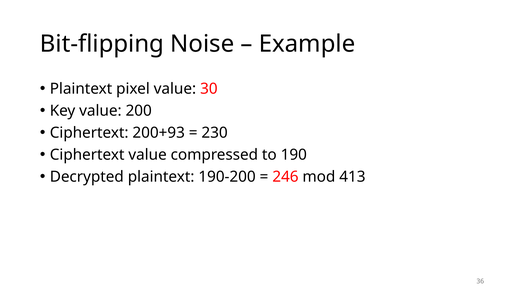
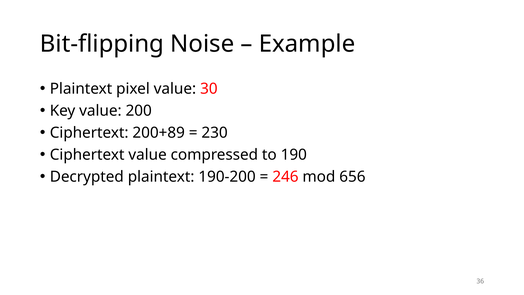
200+93: 200+93 -> 200+89
413: 413 -> 656
